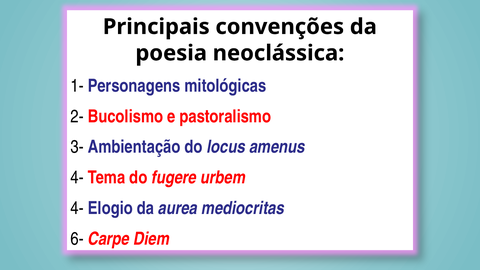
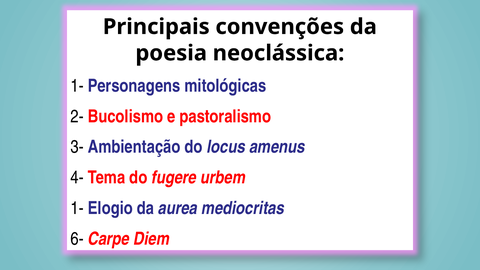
4- at (77, 208): 4- -> 1-
